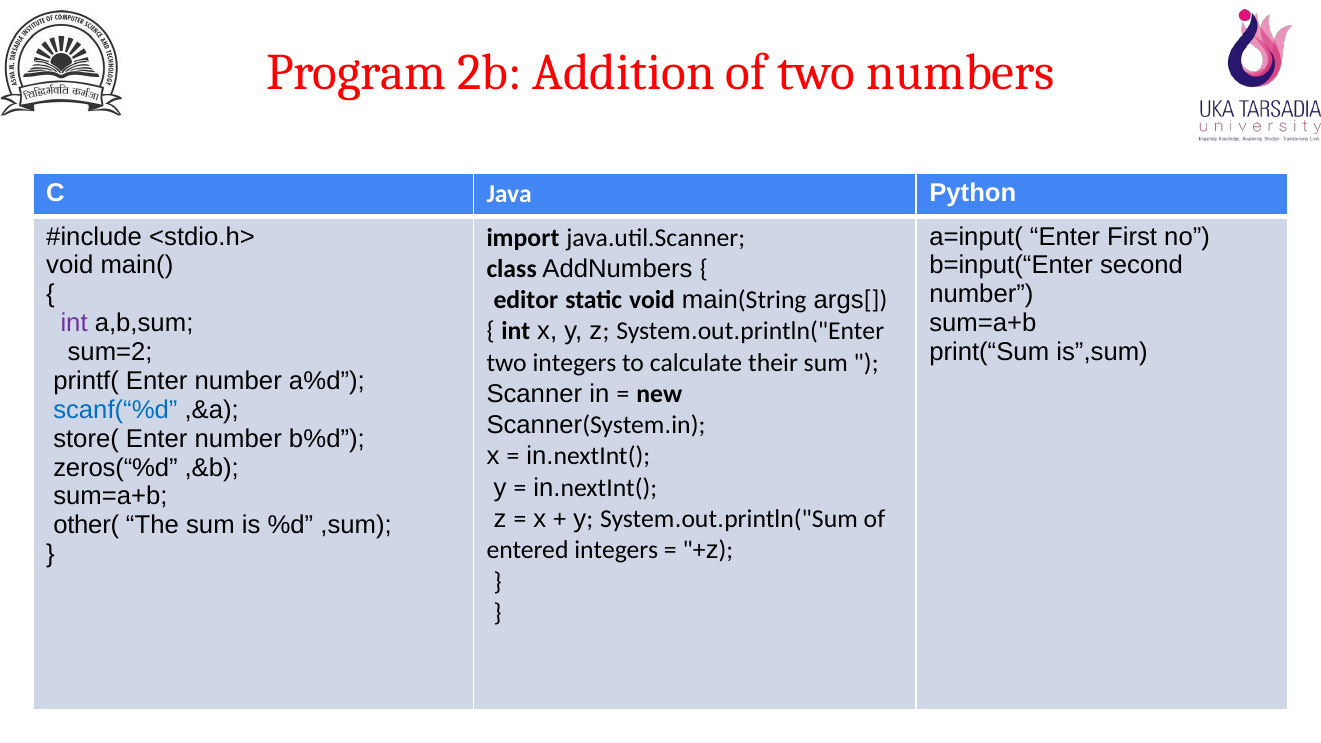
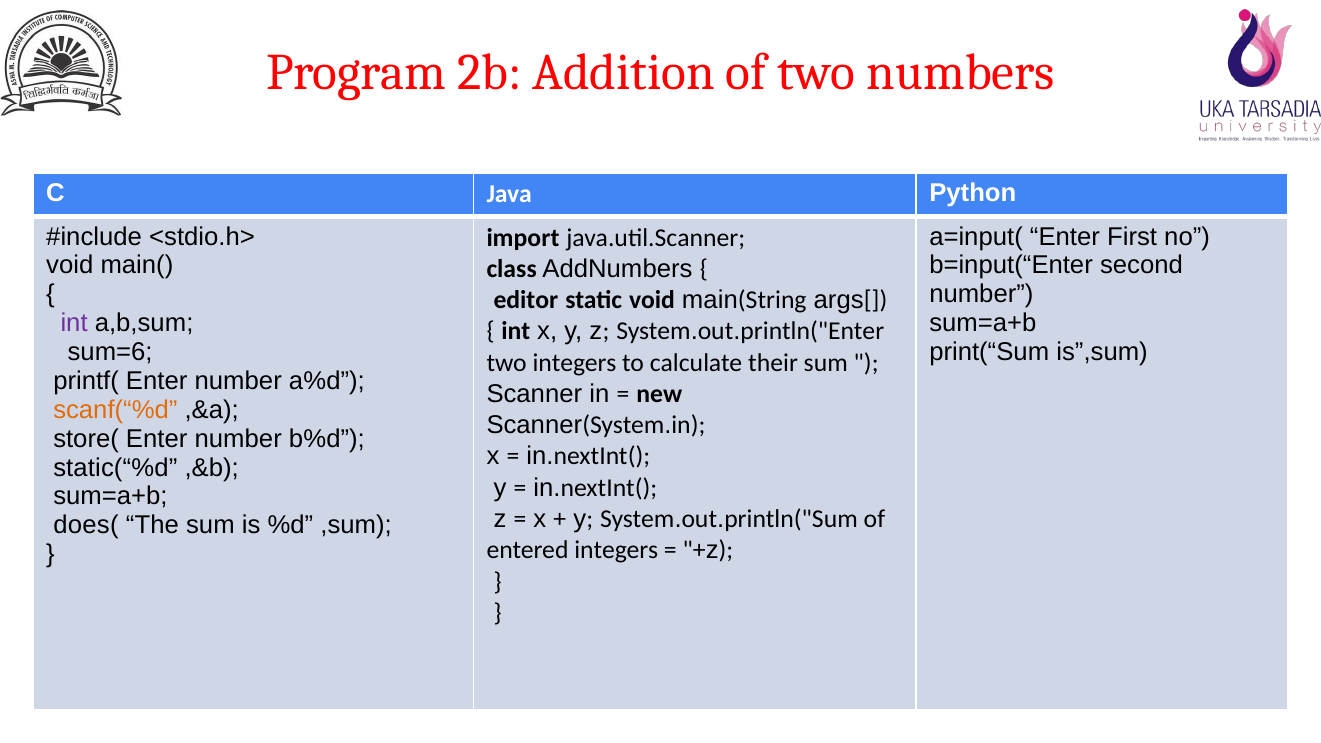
sum=2: sum=2 -> sum=6
scanf(“%d colour: blue -> orange
zeros(“%d: zeros(“%d -> static(“%d
other(: other( -> does(
